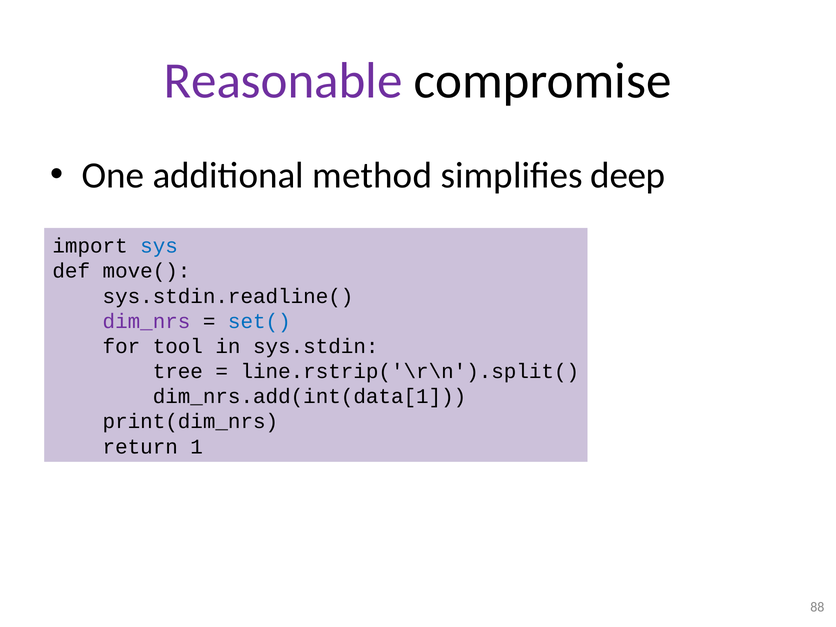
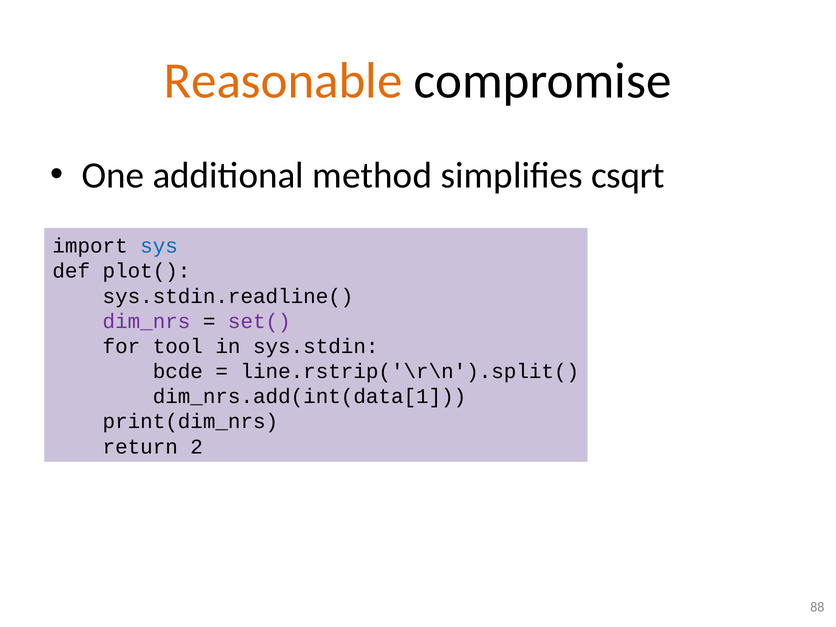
Reasonable colour: purple -> orange
deep: deep -> csqrt
move(: move( -> plot(
set( colour: blue -> purple
tree: tree -> bcde
1: 1 -> 2
